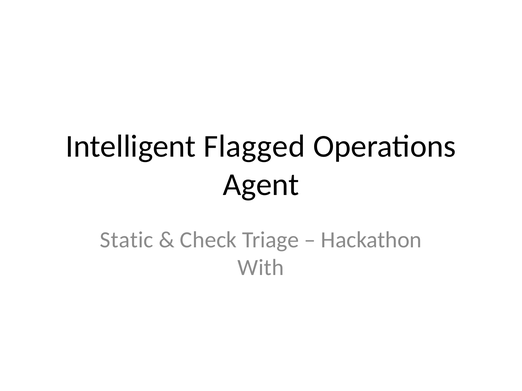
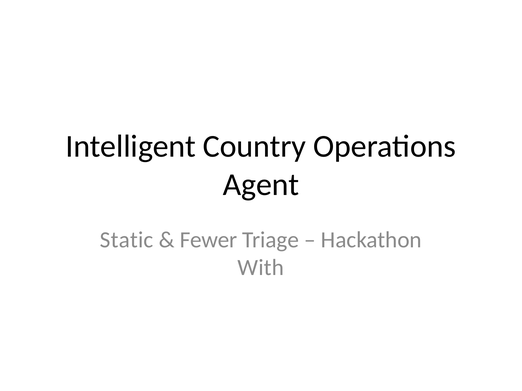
Flagged: Flagged -> Country
Check: Check -> Fewer
